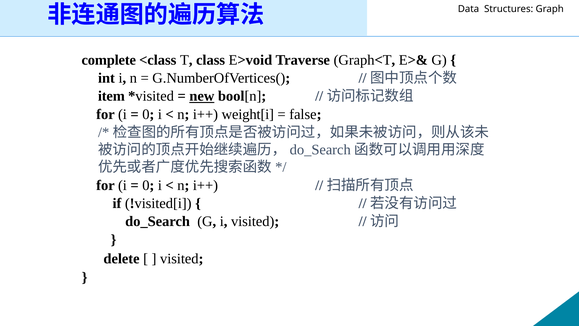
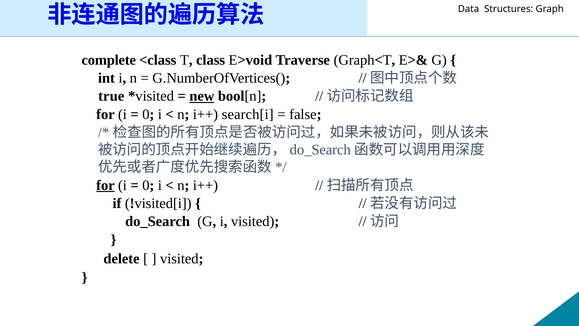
item: item -> true
weight[i: weight[i -> search[i
for at (105, 185) underline: none -> present
